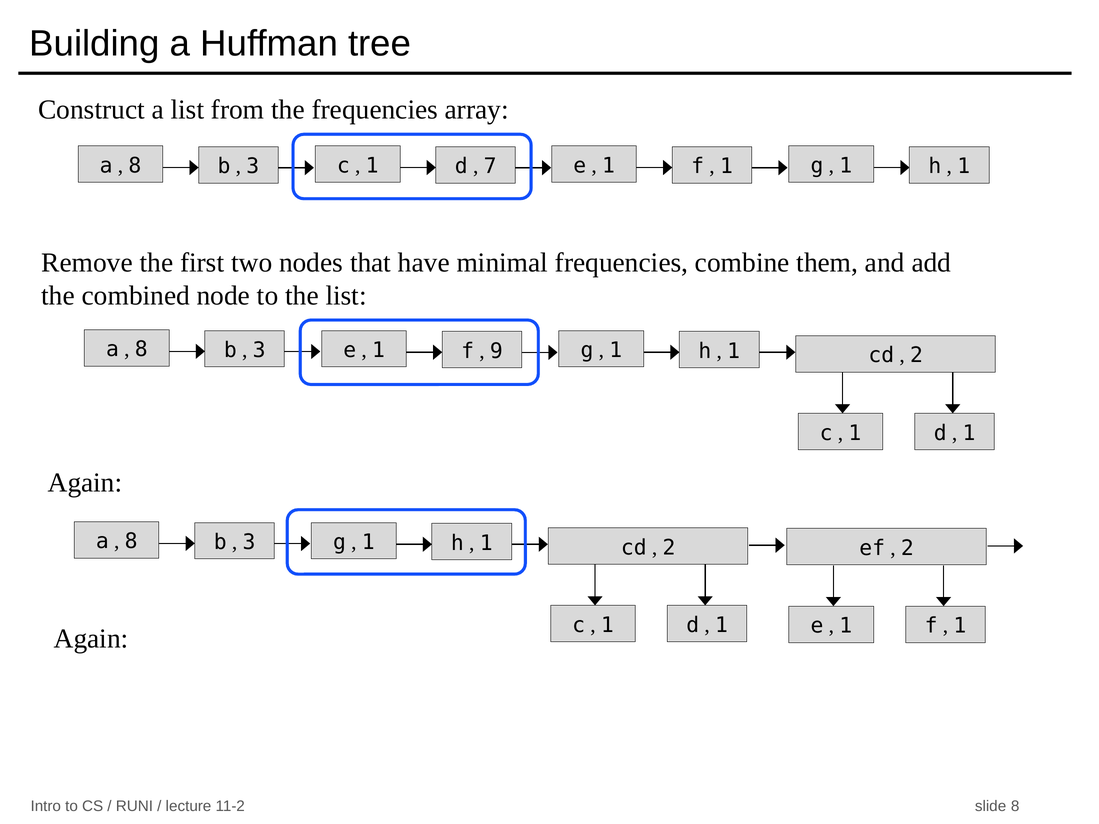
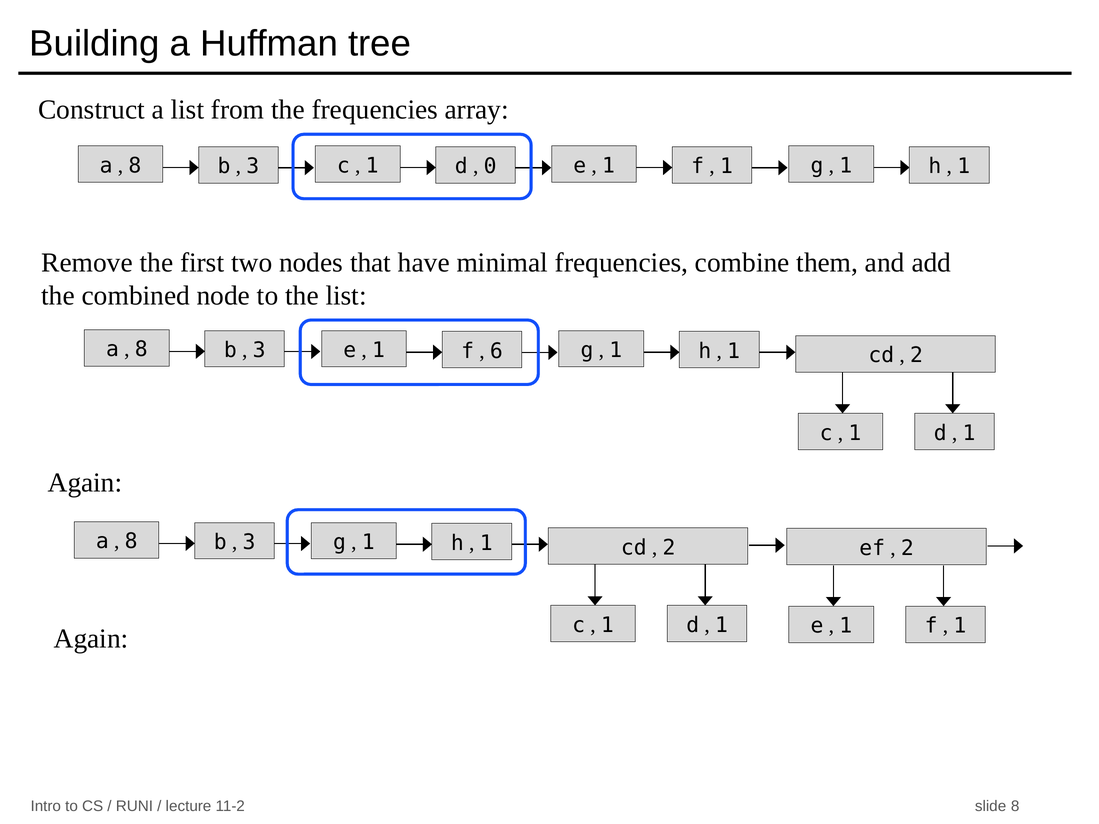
7: 7 -> 0
9: 9 -> 6
